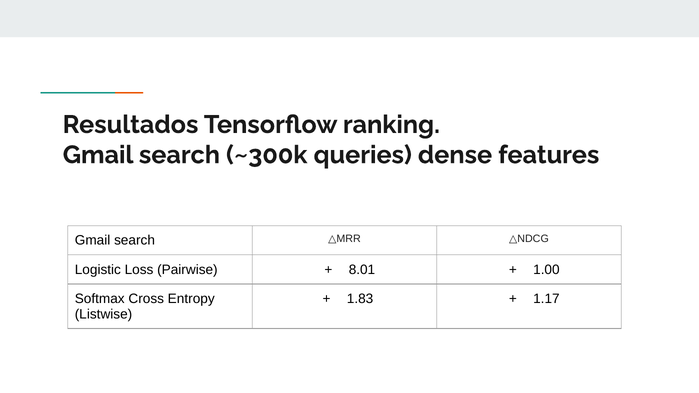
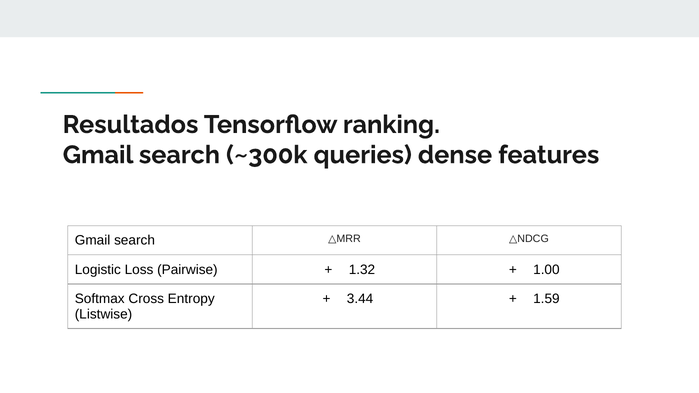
8.01: 8.01 -> 1.32
1.83: 1.83 -> 3.44
1.17: 1.17 -> 1.59
